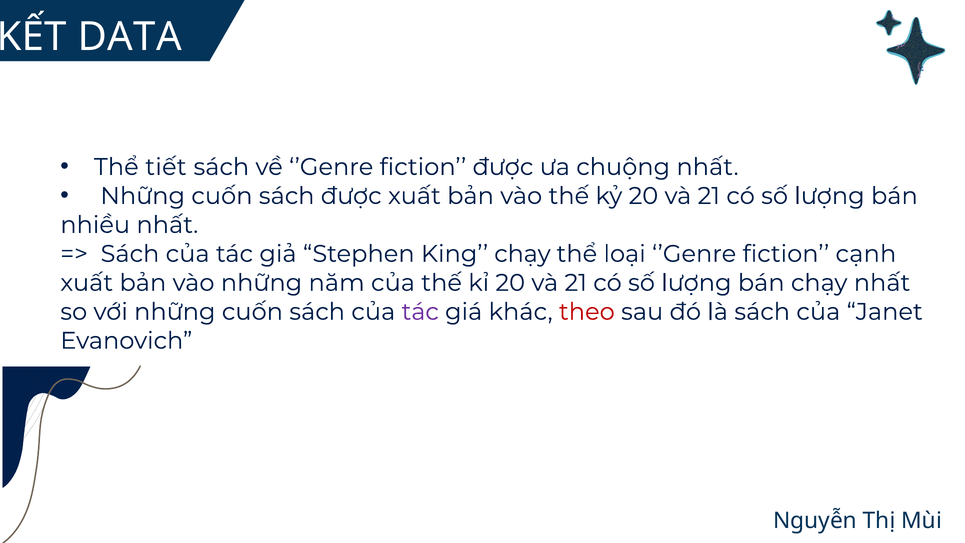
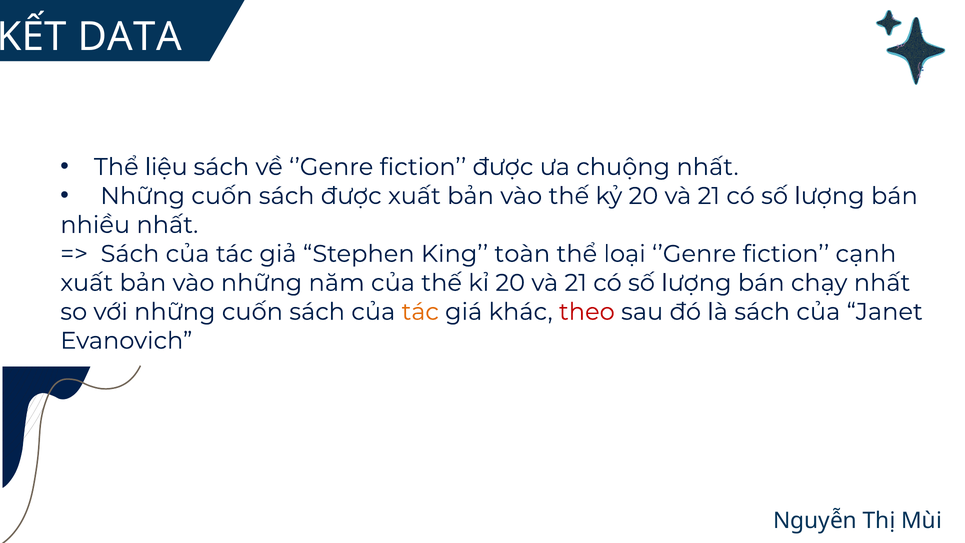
tiết: tiết -> liệu
King chạy: chạy -> toàn
tác at (420, 312) colour: purple -> orange
